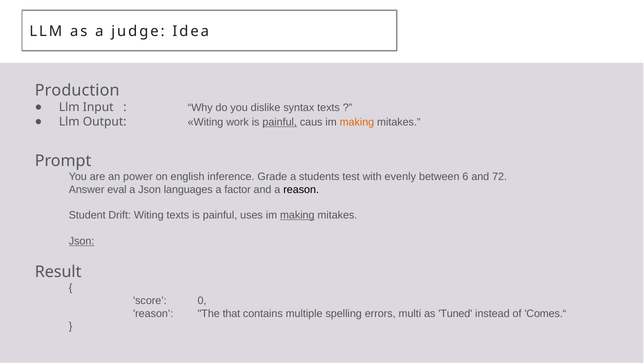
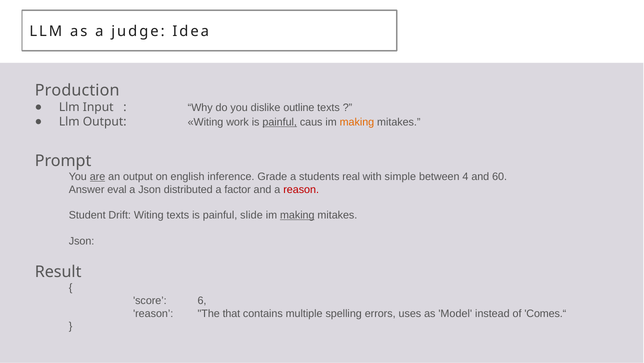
syntax: syntax -> outline
are underline: none -> present
an power: power -> output
test: test -> real
evenly: evenly -> simple
6: 6 -> 4
72: 72 -> 60
languages: languages -> distributed
reason at (301, 189) colour: black -> red
uses: uses -> slide
Json at (82, 240) underline: present -> none
0: 0 -> 6
multi: multi -> uses
Tuned: Tuned -> Model
